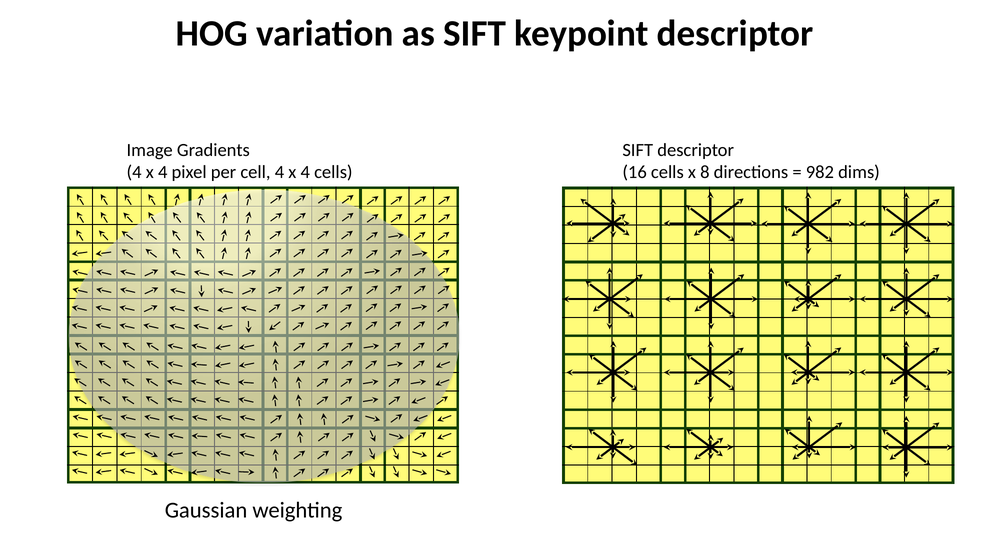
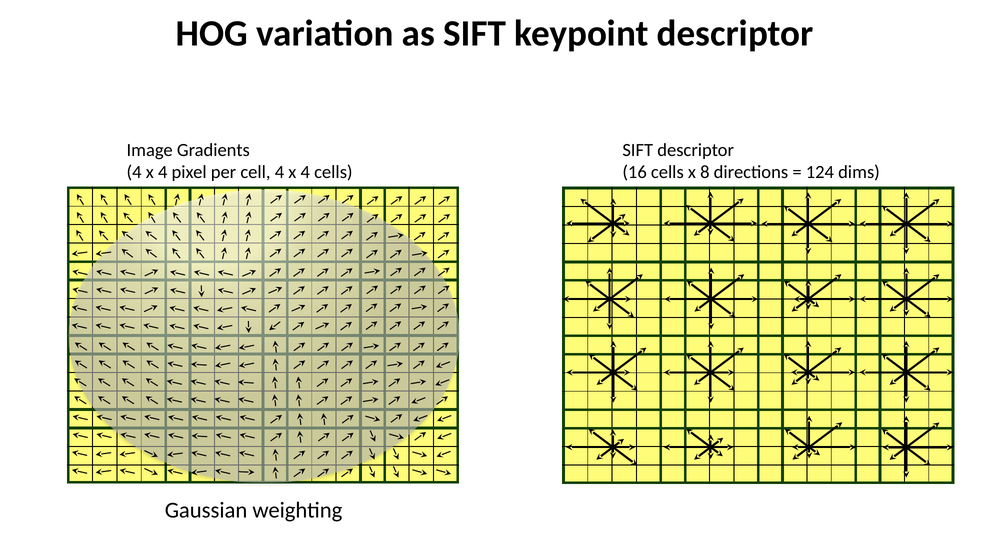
982: 982 -> 124
